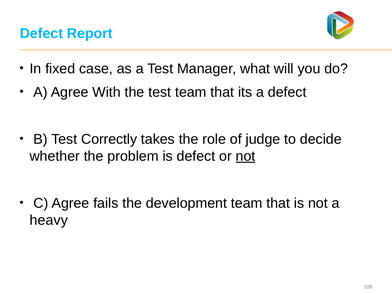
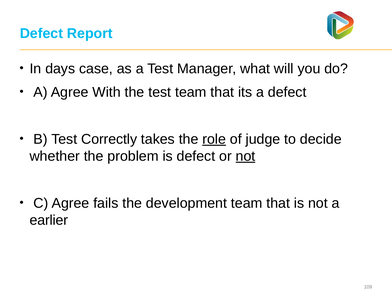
fixed: fixed -> days
role underline: none -> present
heavy: heavy -> earlier
